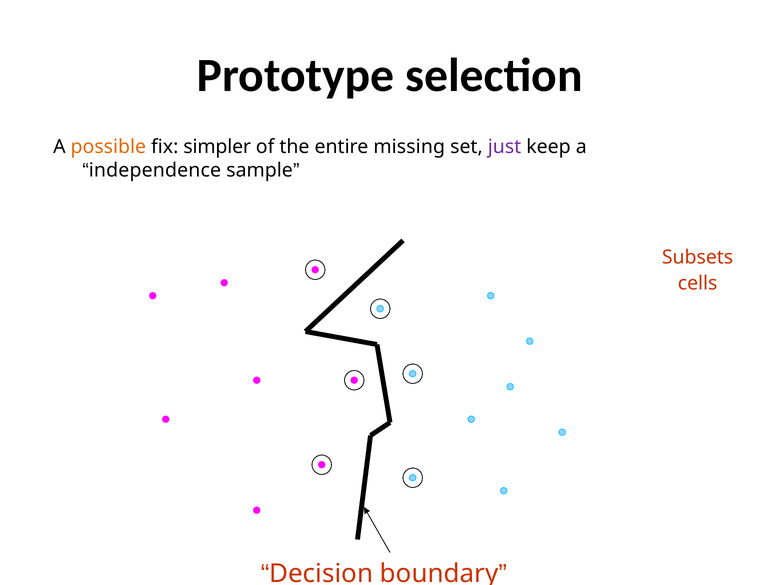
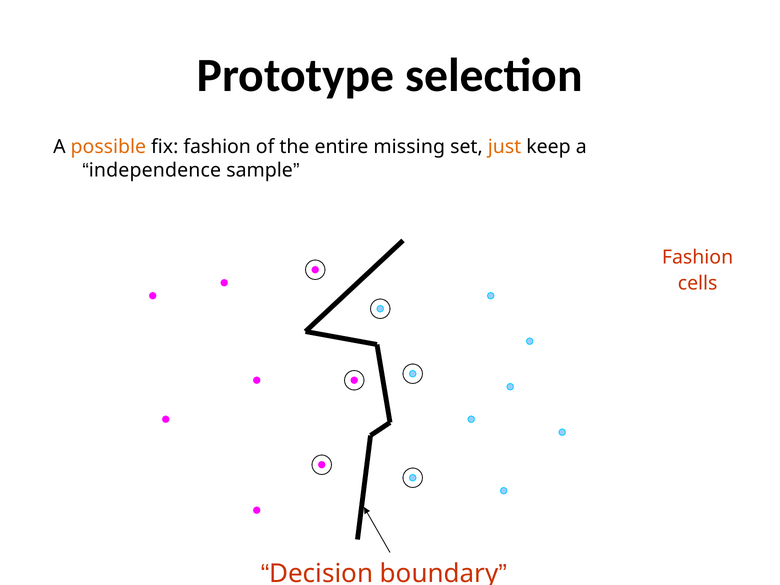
fix simpler: simpler -> fashion
just colour: purple -> orange
Subsets at (698, 257): Subsets -> Fashion
